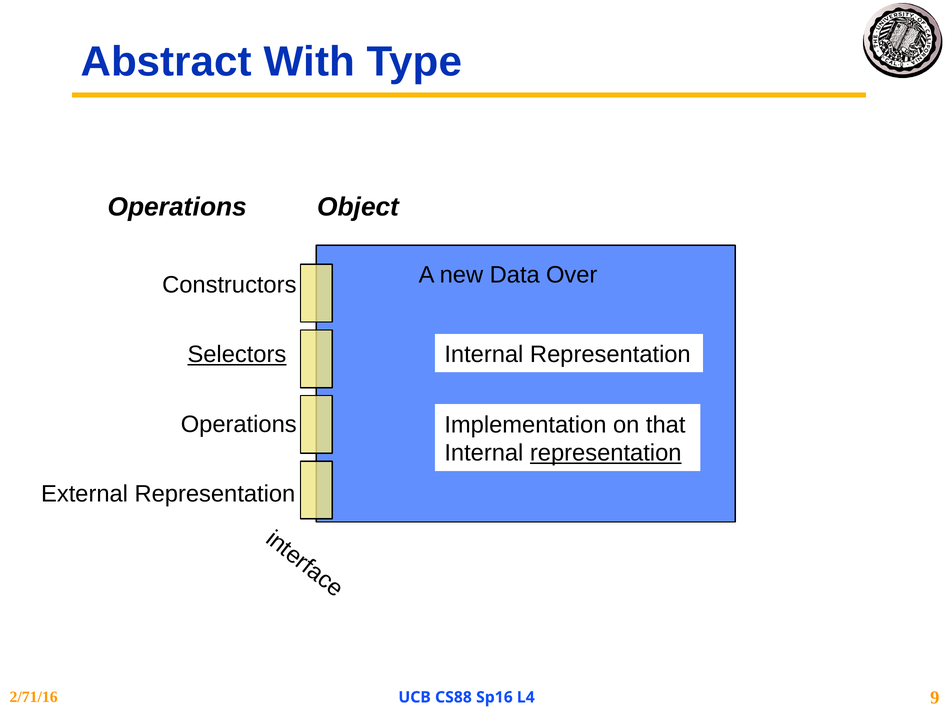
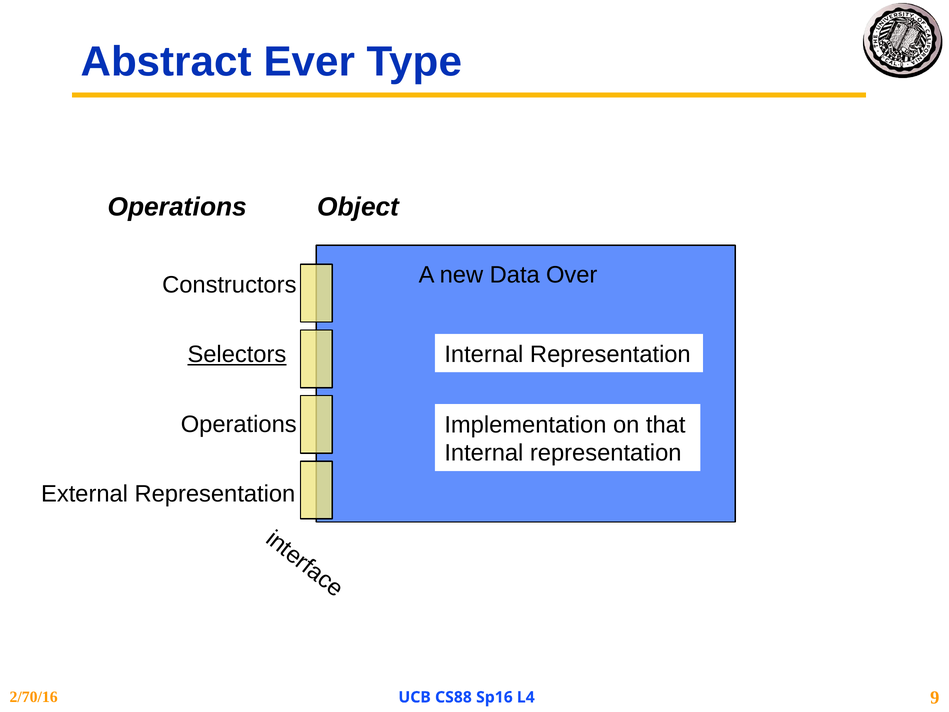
With: With -> Ever
representation at (606, 453) underline: present -> none
2/71/16: 2/71/16 -> 2/70/16
